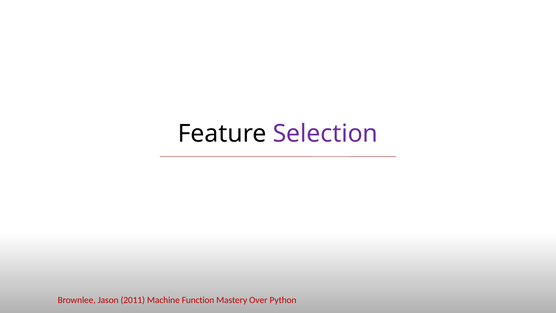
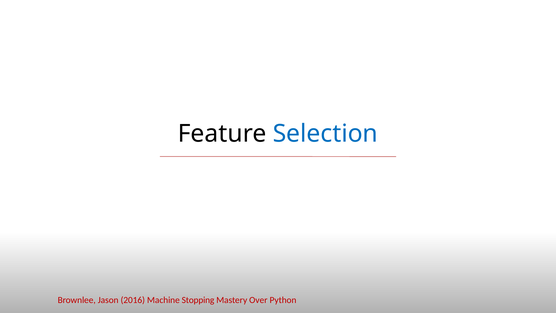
Selection colour: purple -> blue
2011: 2011 -> 2016
Function: Function -> Stopping
